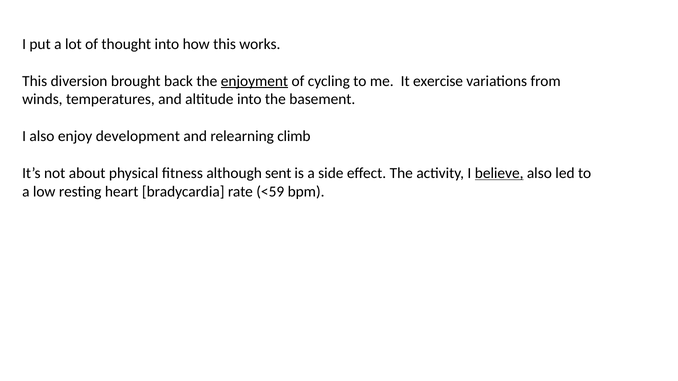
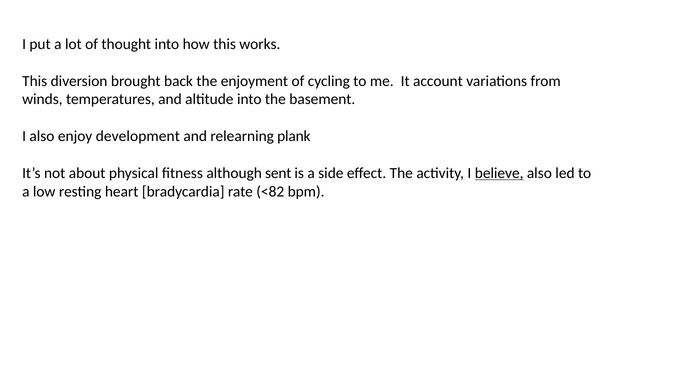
enjoyment underline: present -> none
exercise: exercise -> account
climb: climb -> plank
<59: <59 -> <82
